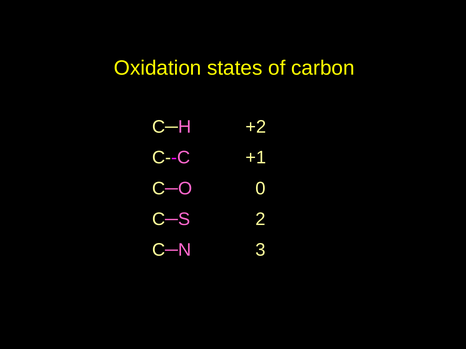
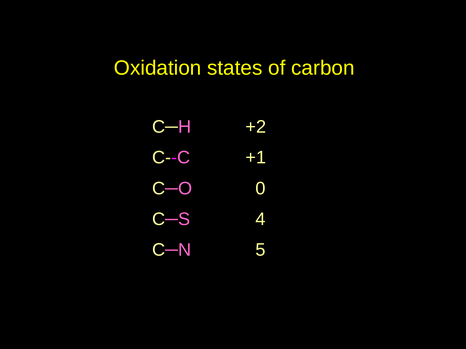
2: 2 -> 4
3: 3 -> 5
